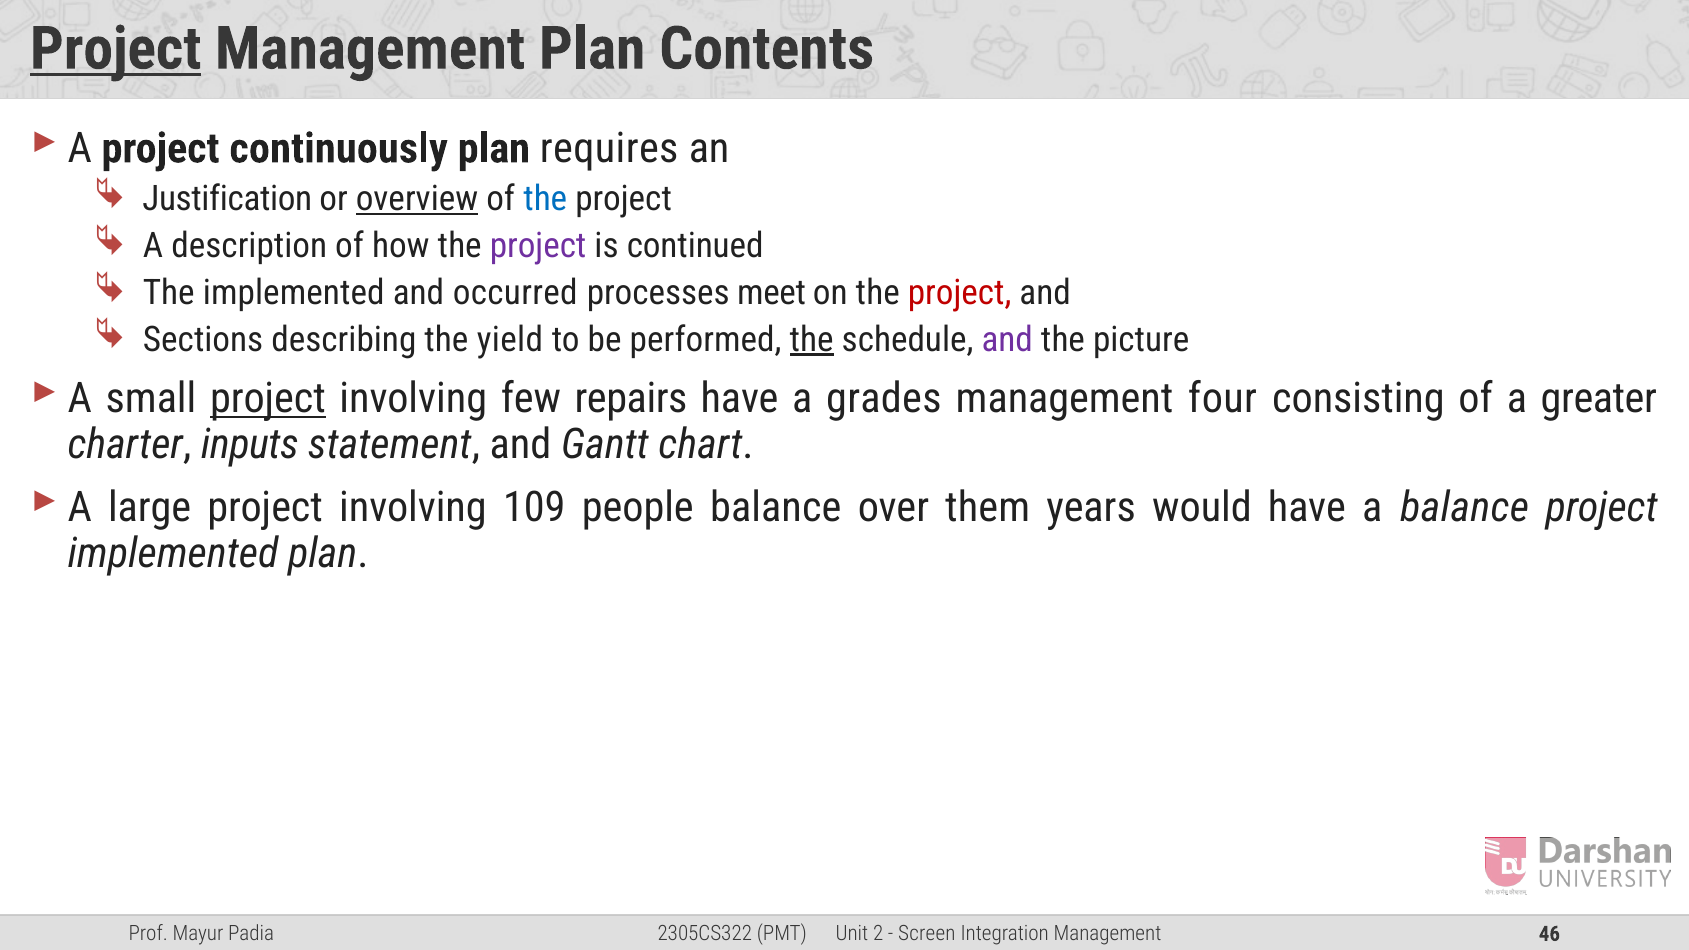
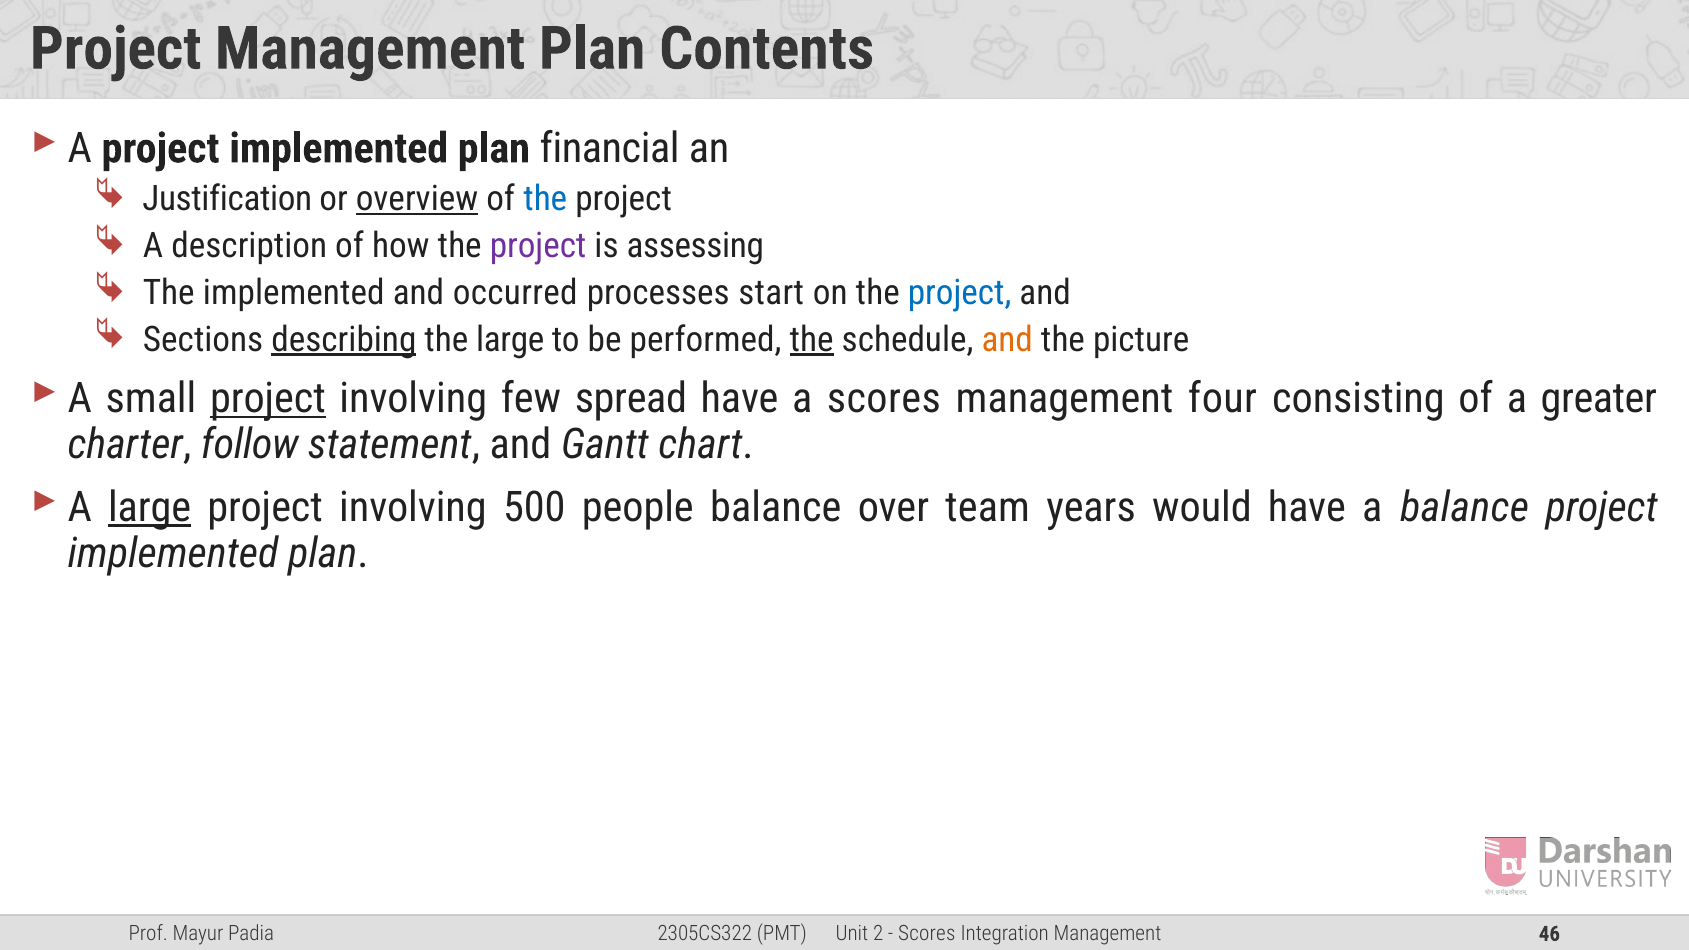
Project at (116, 49) underline: present -> none
A project continuously: continuously -> implemented
requires: requires -> financial
continued: continued -> assessing
meet: meet -> start
project at (960, 293) colour: red -> blue
describing underline: none -> present
the yield: yield -> large
and at (1007, 339) colour: purple -> orange
repairs: repairs -> spread
a grades: grades -> scores
inputs: inputs -> follow
large at (150, 508) underline: none -> present
109: 109 -> 500
them: them -> team
Screen at (927, 934): Screen -> Scores
